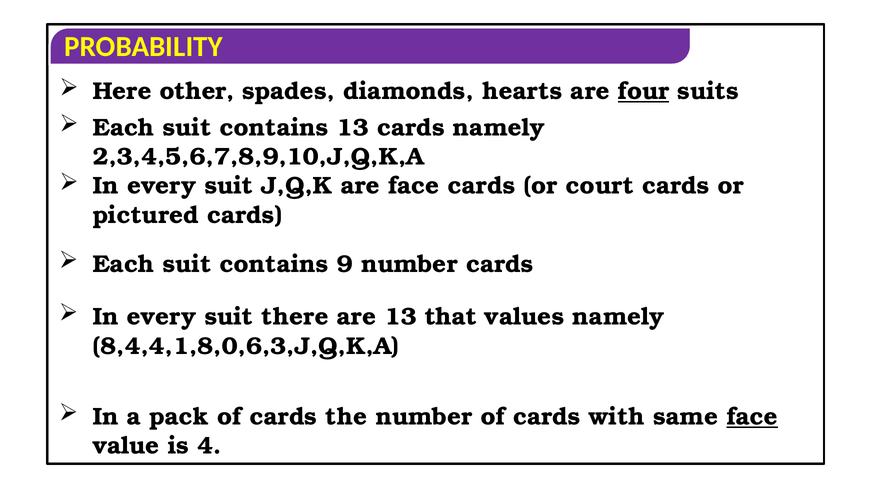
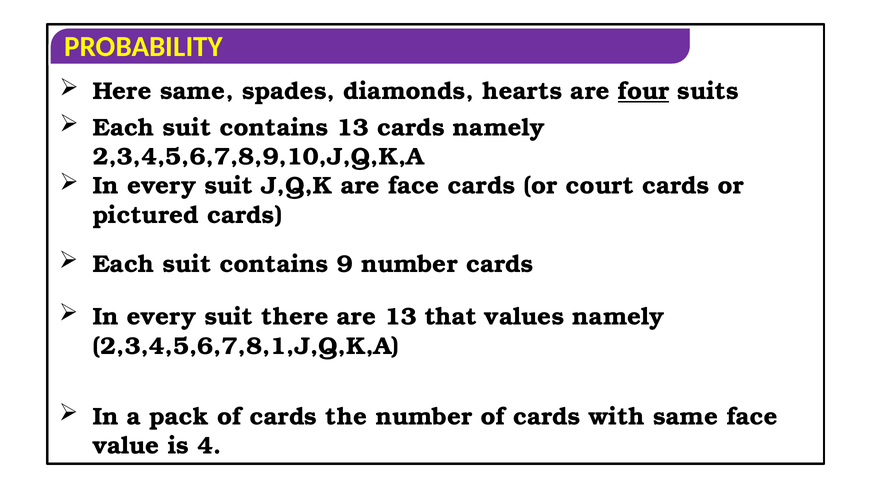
Here other: other -> same
8,4,4,1,8,0,6,3,J,Q,K,A: 8,4,4,1,8,0,6,3,J,Q,K,A -> 2,3,4,5,6,7,8,1,J,Q,K,A
face at (752, 417) underline: present -> none
